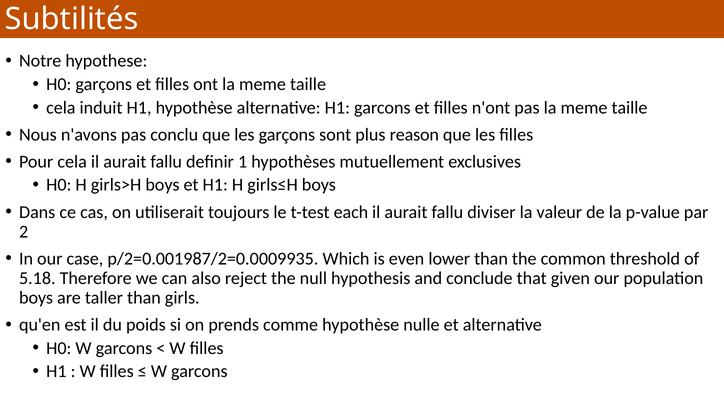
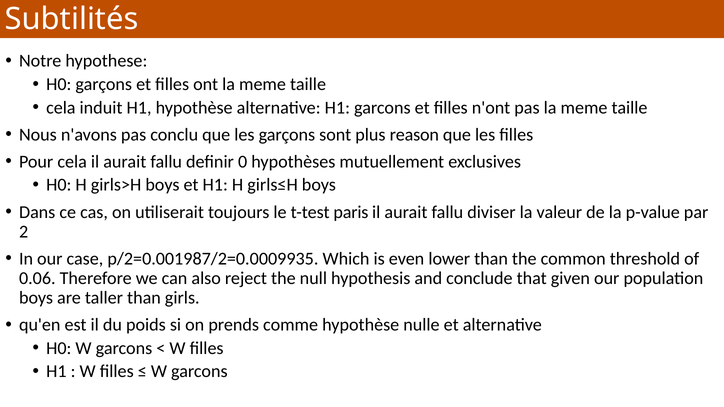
1: 1 -> 0
each: each -> paris
5.18: 5.18 -> 0.06
